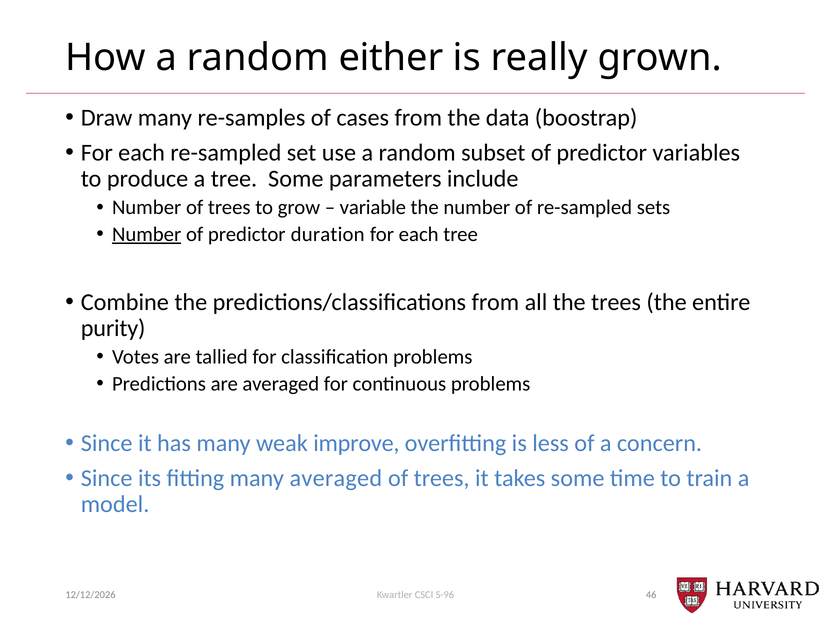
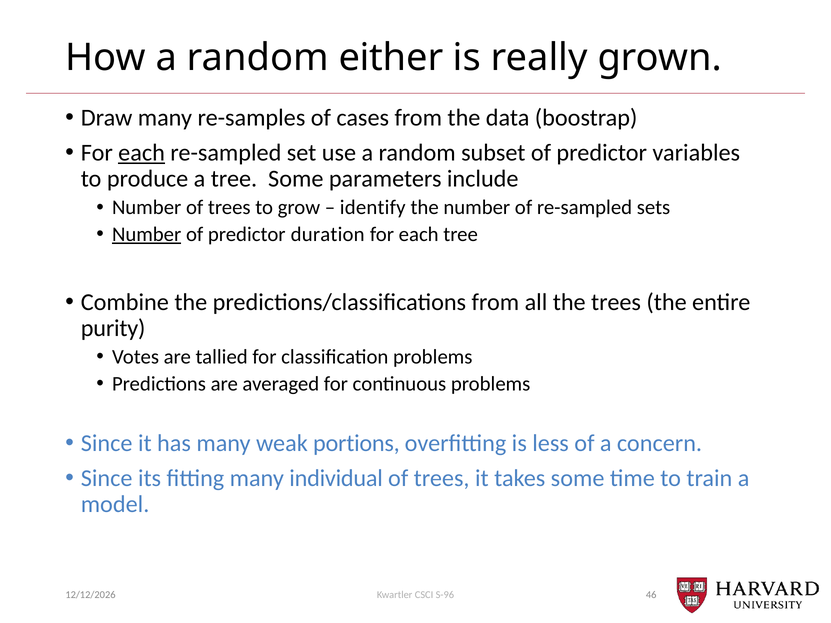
each at (142, 153) underline: none -> present
variable: variable -> identify
improve: improve -> portions
many averaged: averaged -> individual
